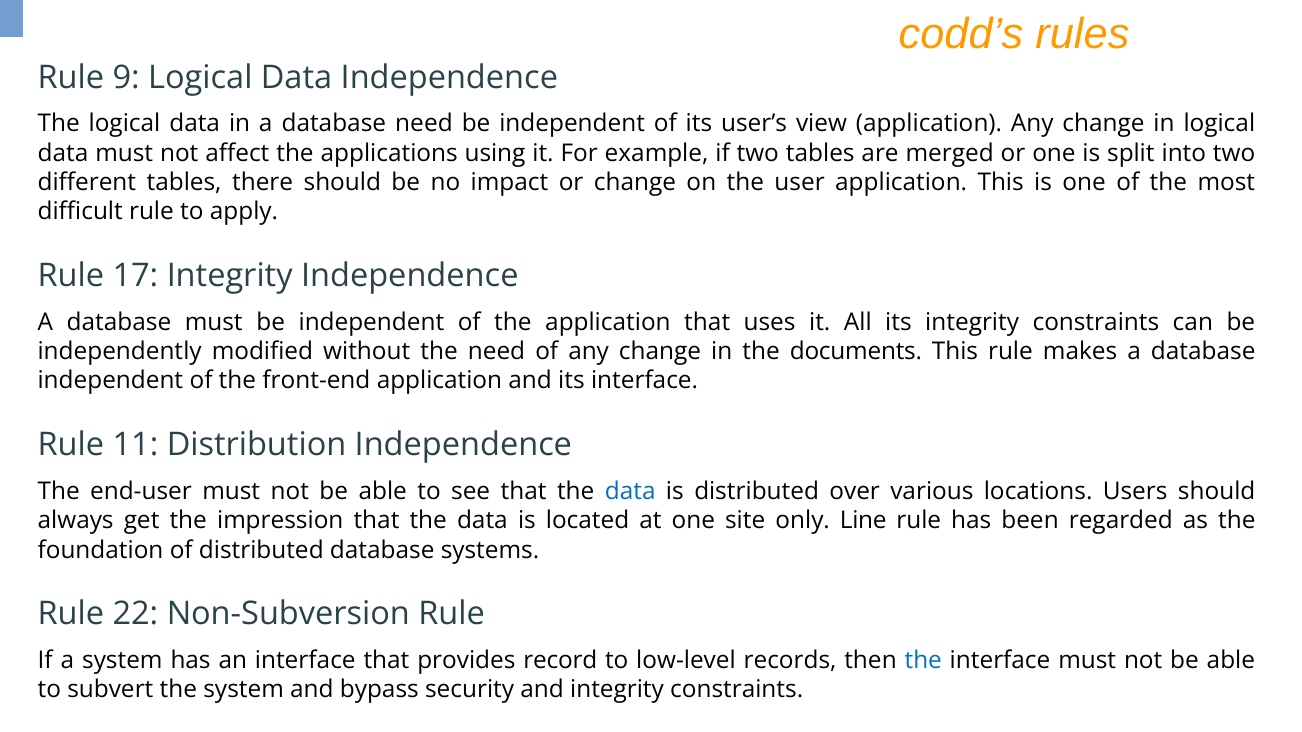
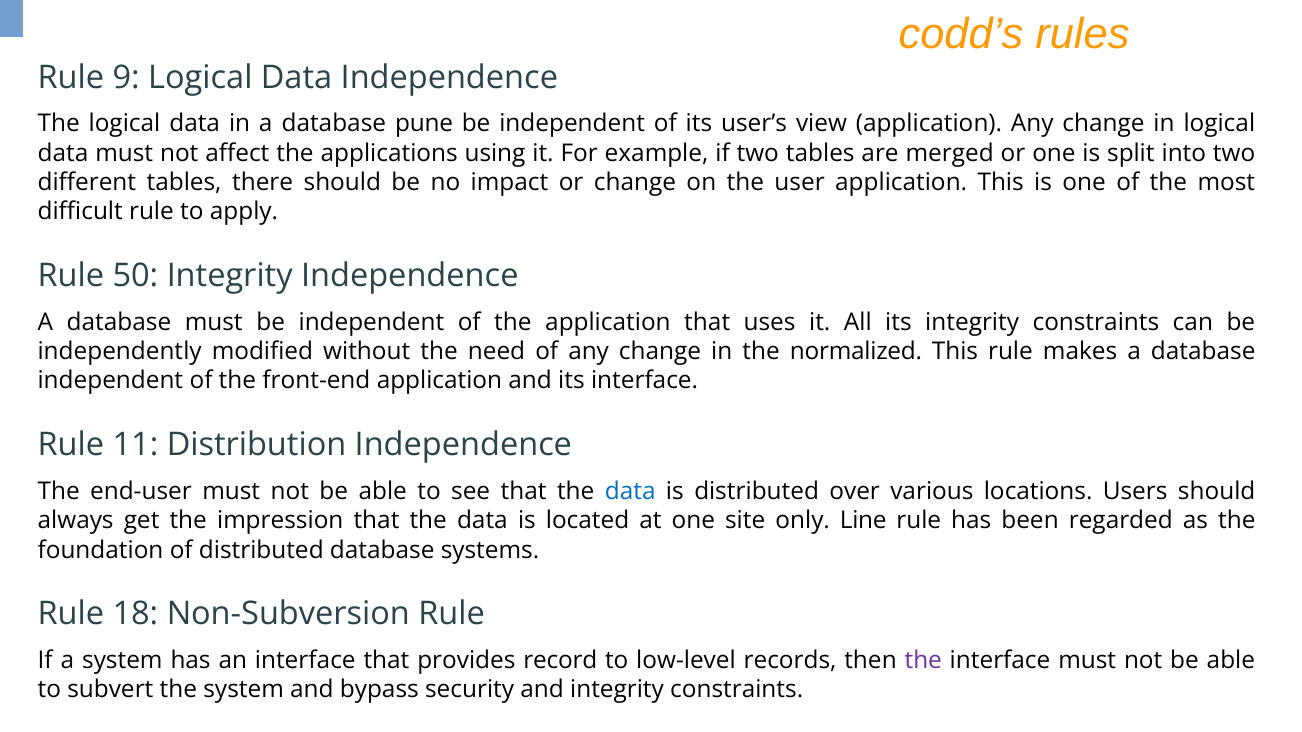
database need: need -> pune
17: 17 -> 50
documents: documents -> normalized
22: 22 -> 18
the at (923, 661) colour: blue -> purple
